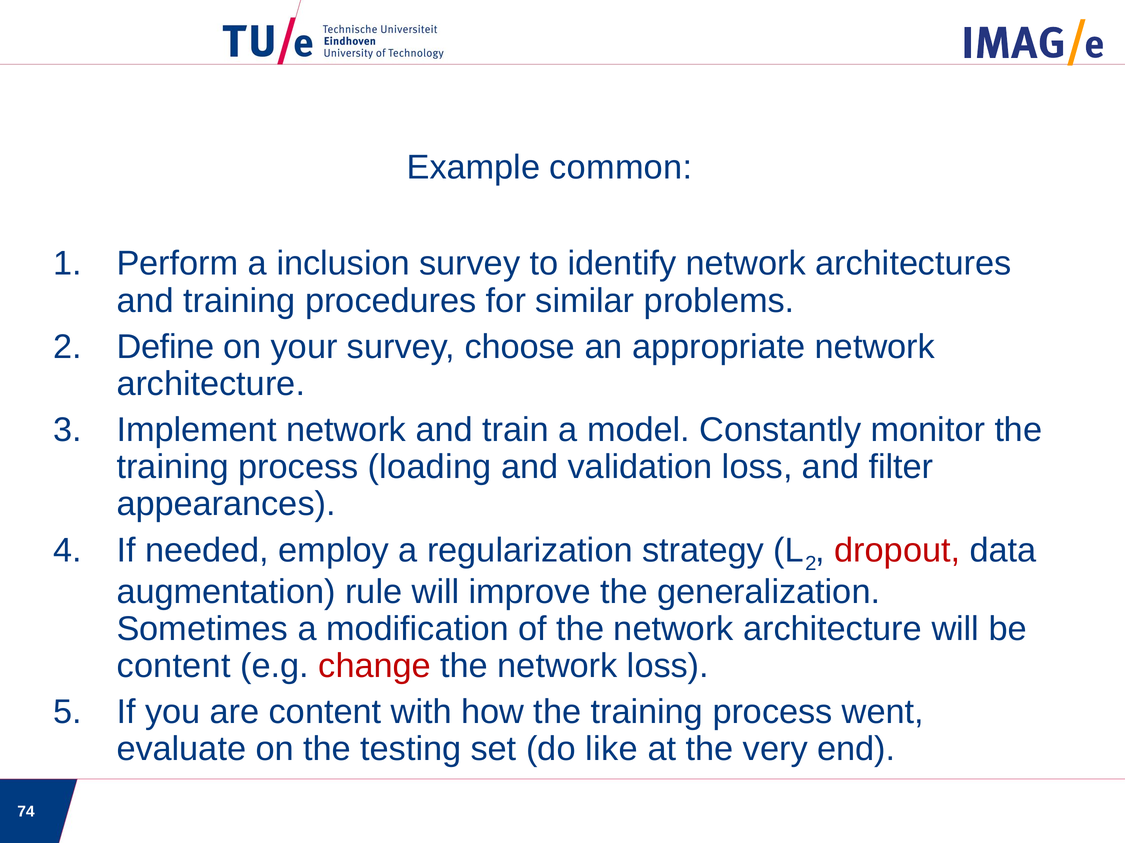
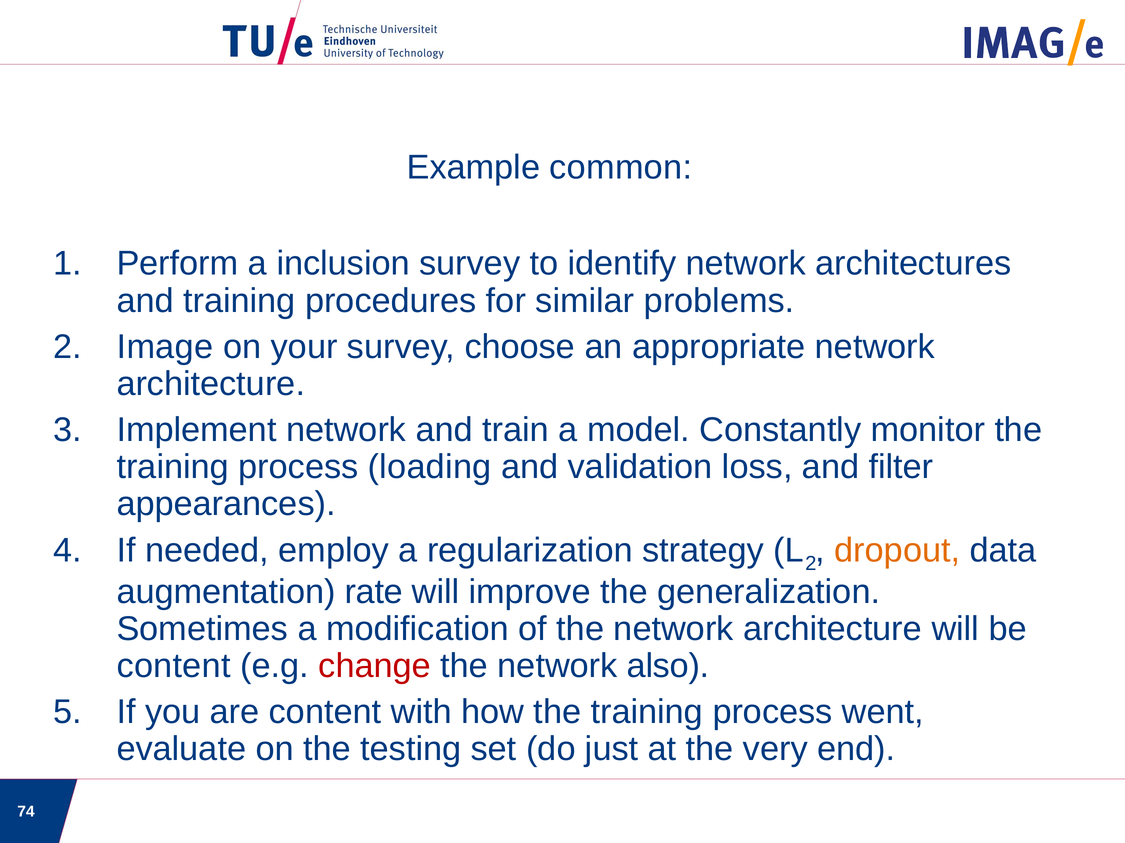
Define: Define -> Image
dropout colour: red -> orange
rule: rule -> rate
network loss: loss -> also
like: like -> just
